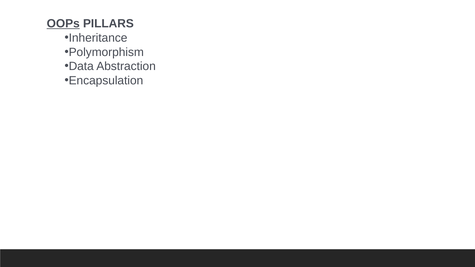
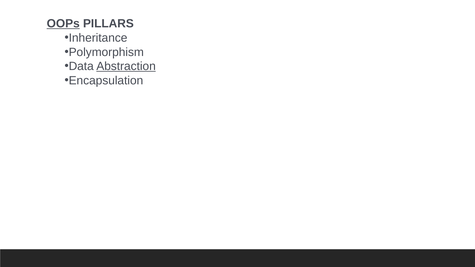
Abstraction underline: none -> present
